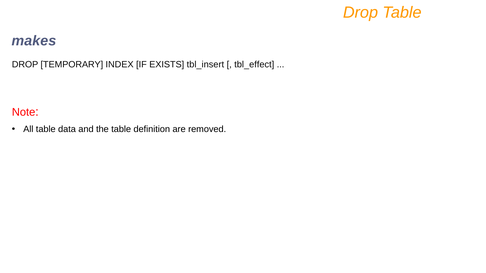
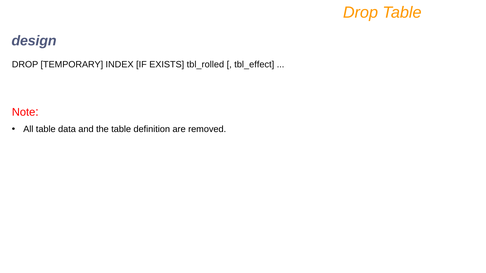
makes: makes -> design
tbl_insert: tbl_insert -> tbl_rolled
